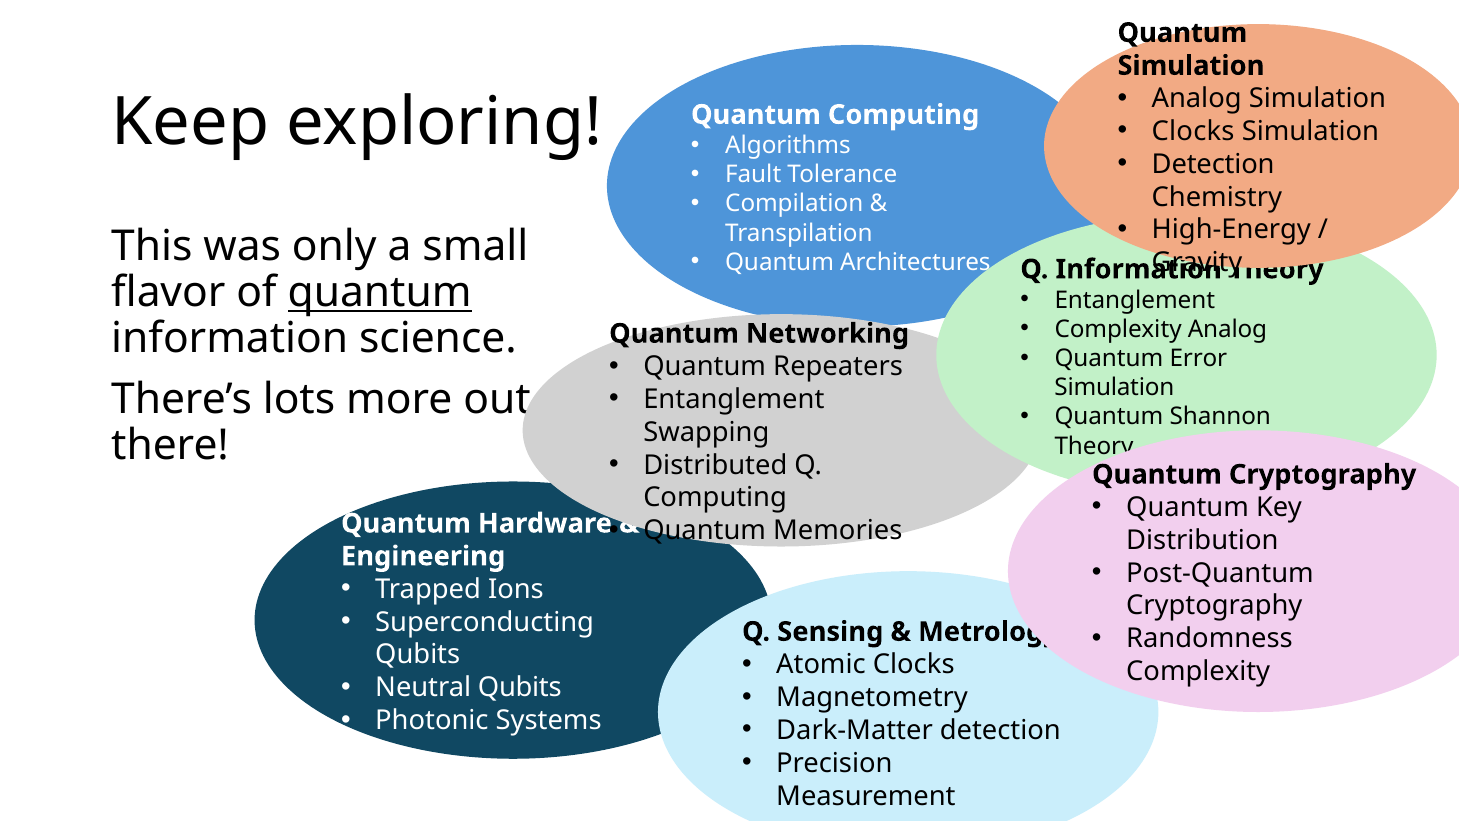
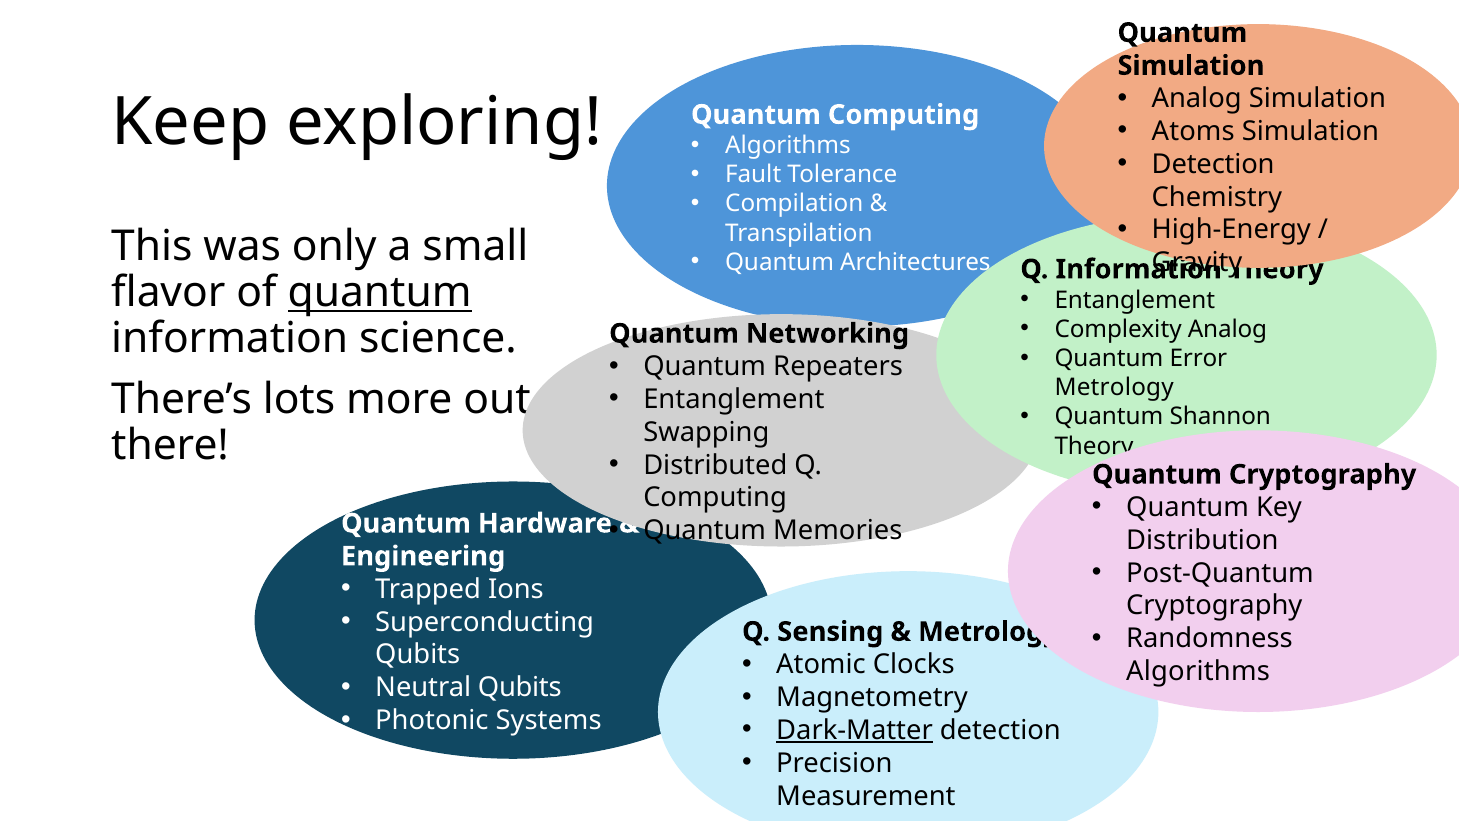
Clocks at (1193, 131): Clocks -> Atoms
Simulation at (1114, 388): Simulation -> Metrology
Complexity at (1198, 671): Complexity -> Algorithms
Dark-Matter underline: none -> present
